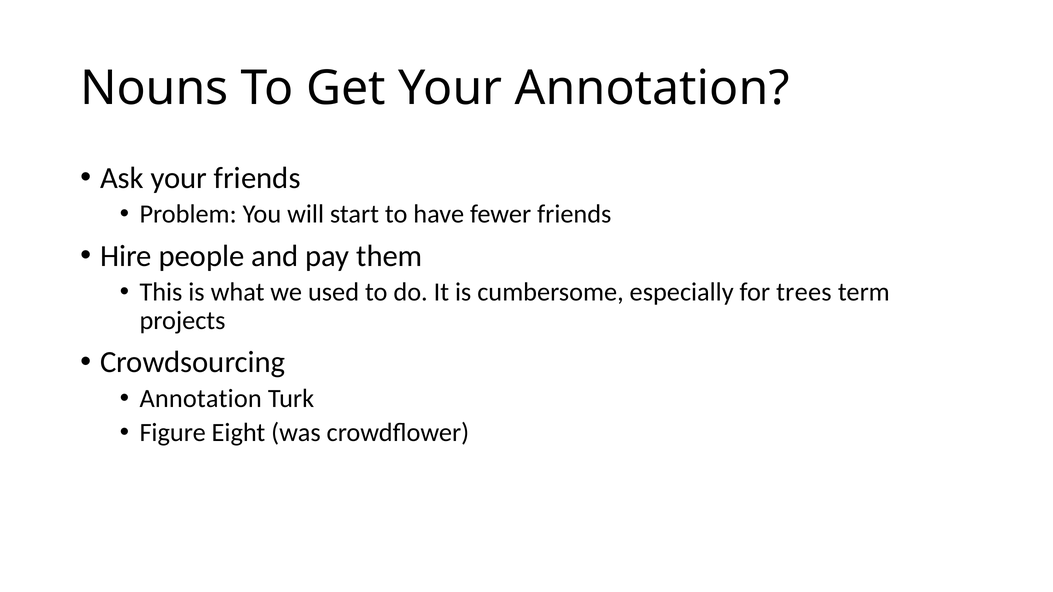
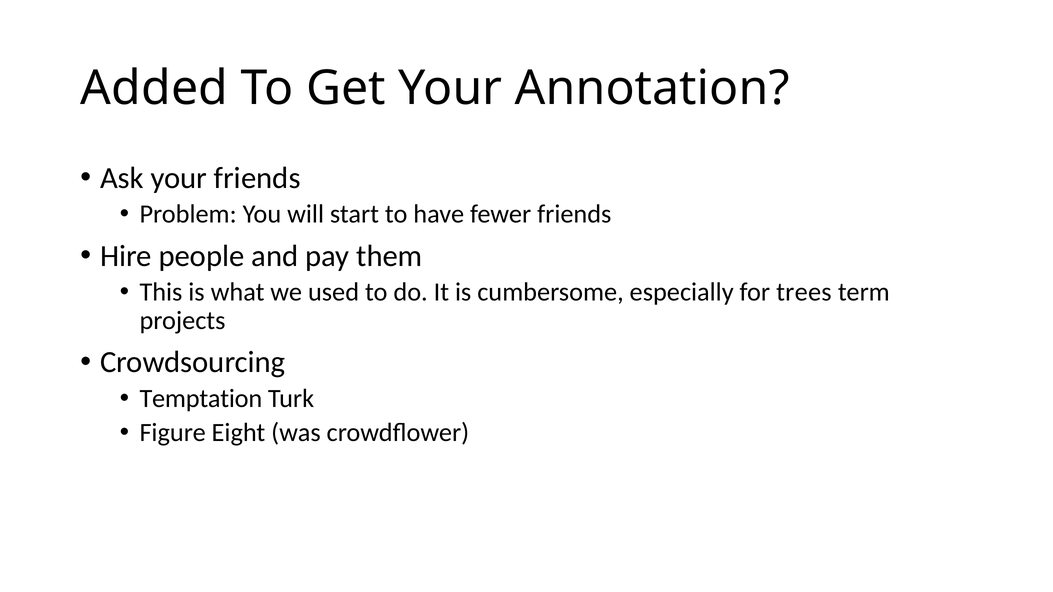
Nouns: Nouns -> Added
Annotation at (201, 399): Annotation -> Temptation
